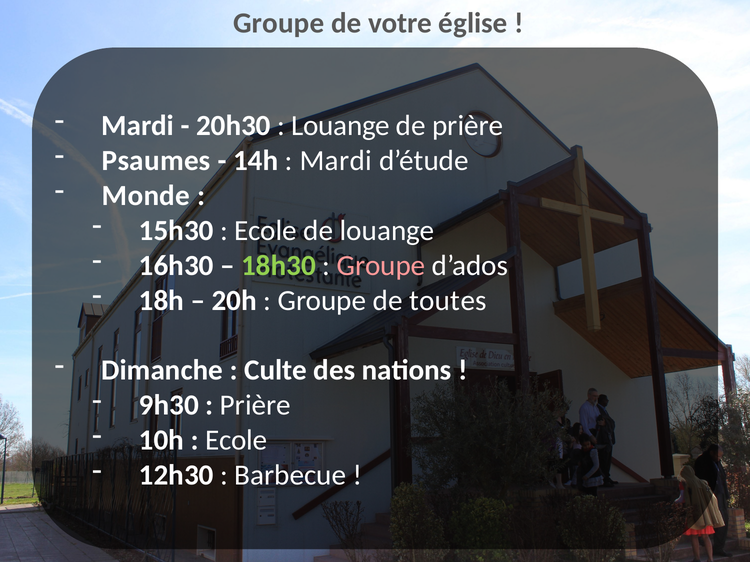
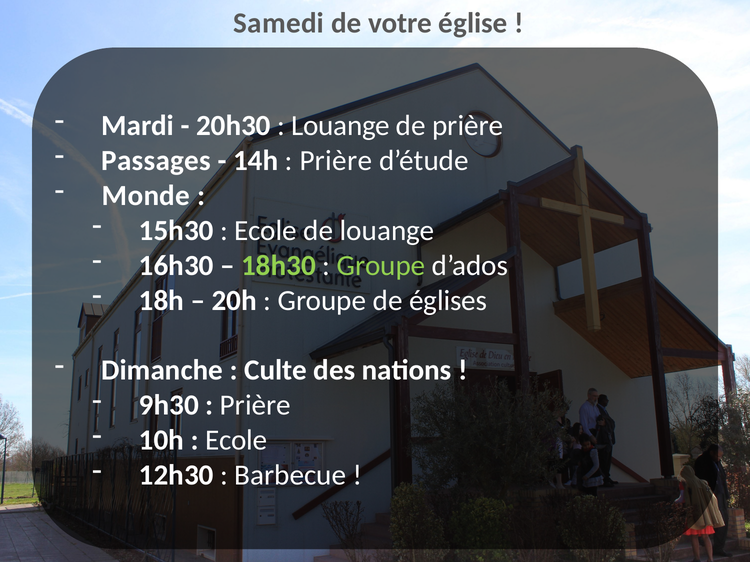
Groupe at (279, 23): Groupe -> Samedi
Psaumes: Psaumes -> Passages
Mardi at (336, 161): Mardi -> Prière
Groupe at (381, 266) colour: pink -> light green
toutes: toutes -> églises
